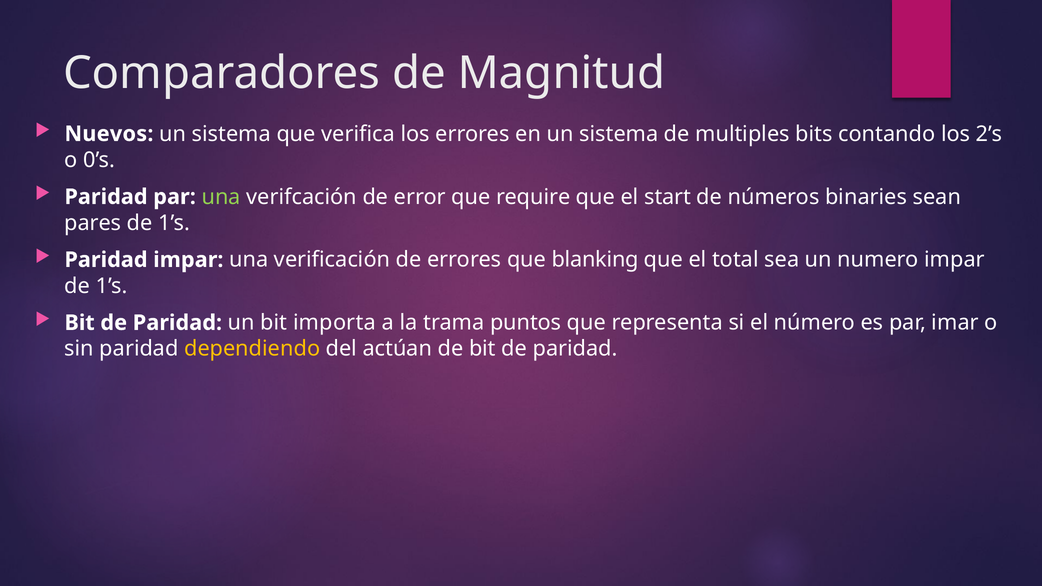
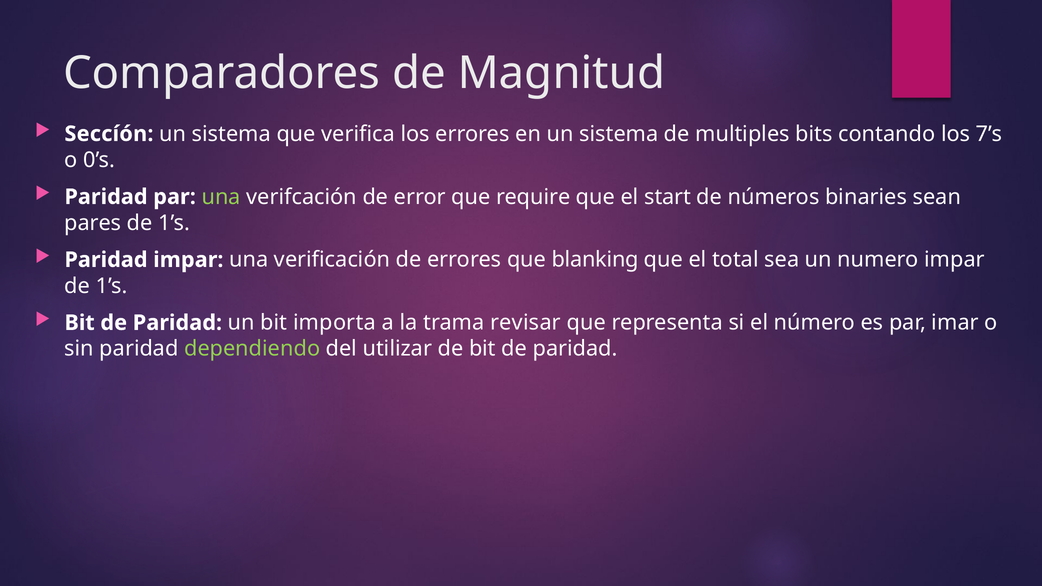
Nuevos: Nuevos -> Seccíón
2’s: 2’s -> 7’s
puntos: puntos -> revisar
dependiendo colour: yellow -> light green
actúan: actúan -> utilizar
